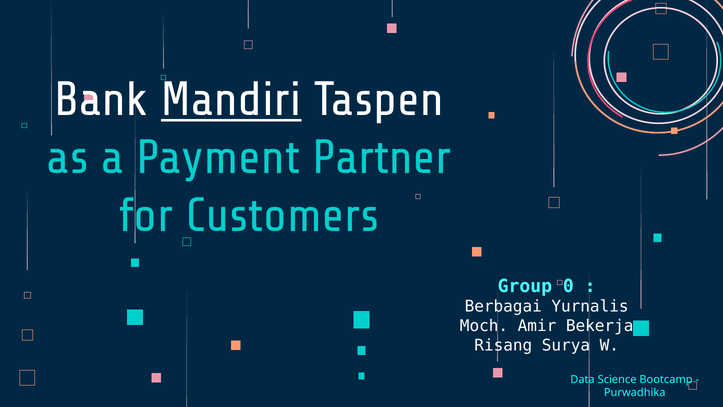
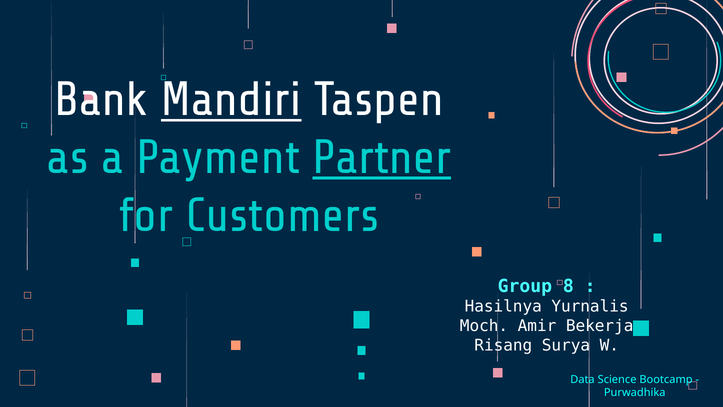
Partner underline: none -> present
0: 0 -> 8
Berbagai: Berbagai -> Hasilnya
